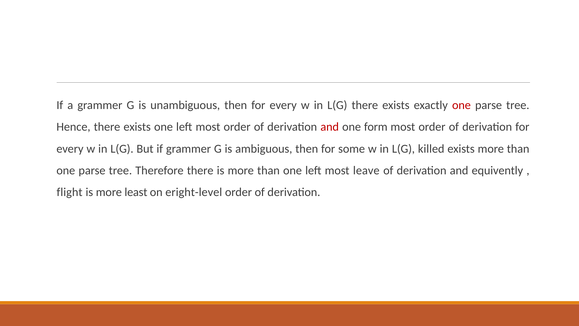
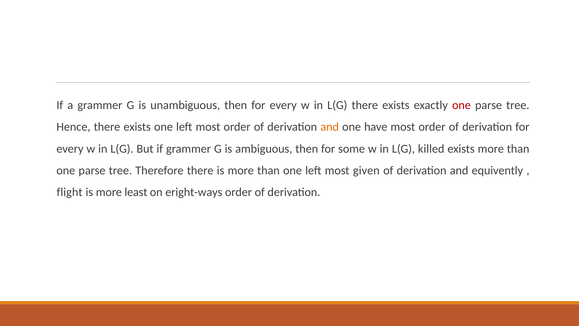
and at (330, 127) colour: red -> orange
form: form -> have
leave: leave -> given
eright-level: eright-level -> eright-ways
